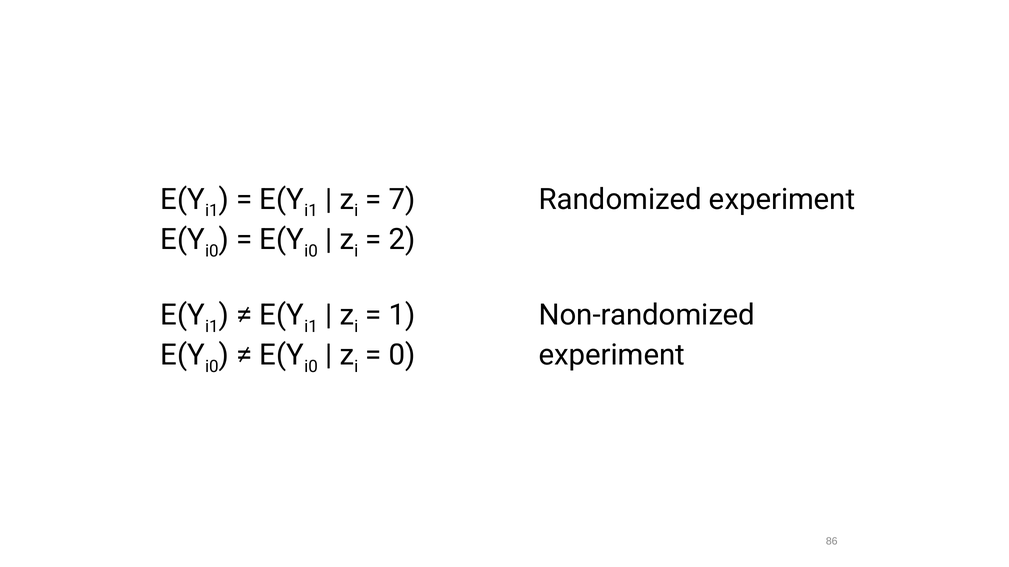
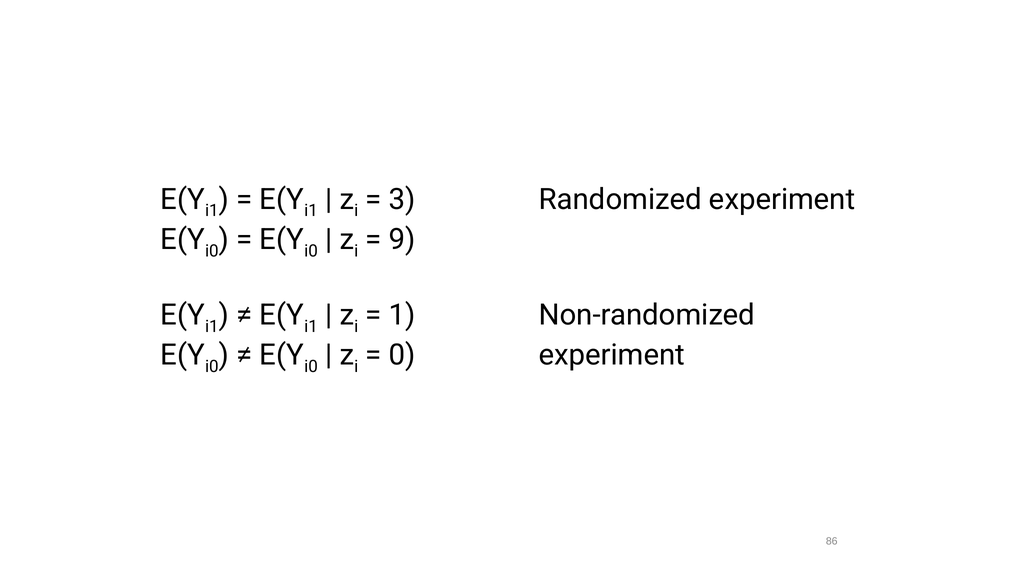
7: 7 -> 3
2: 2 -> 9
